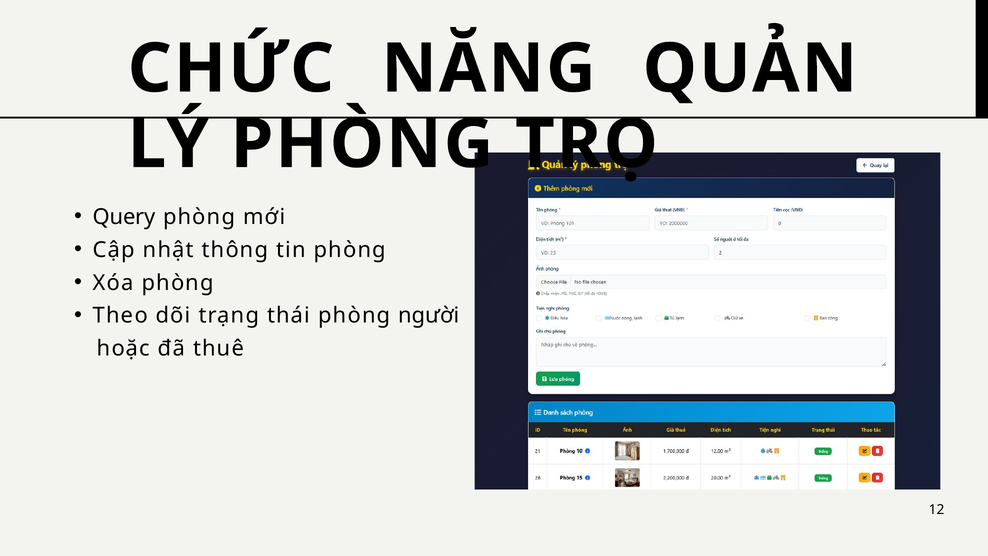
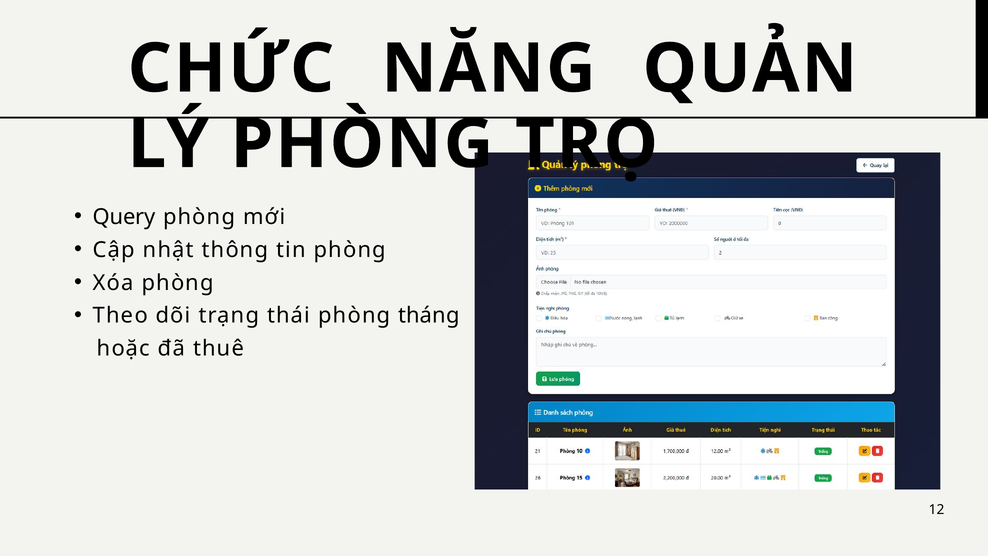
người: người -> tháng
